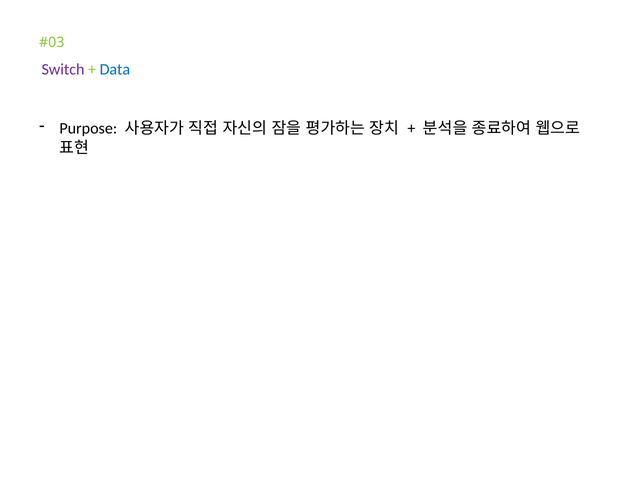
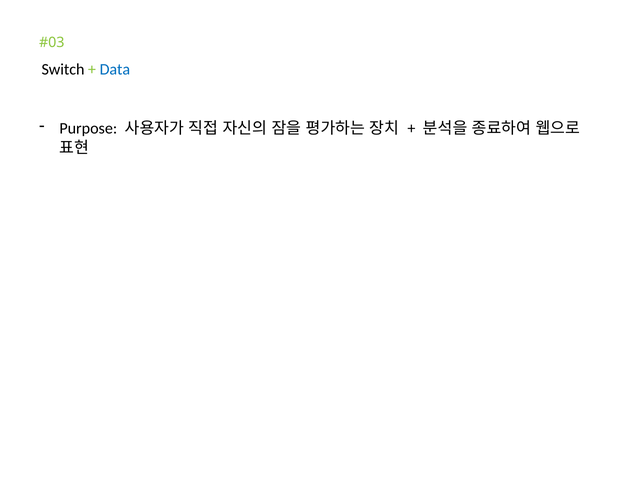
Switch colour: purple -> black
